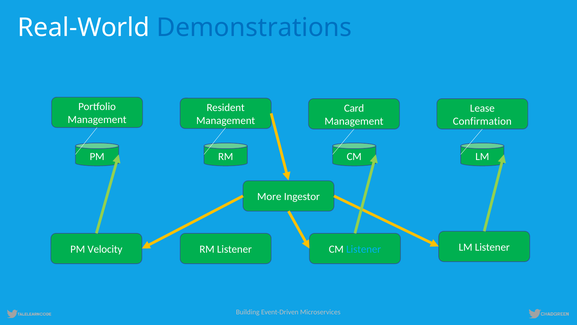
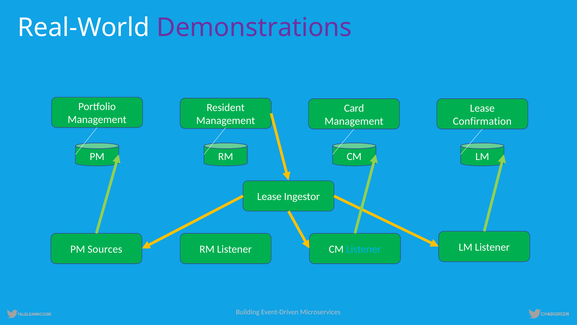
Demonstrations colour: blue -> purple
More at (269, 196): More -> Lease
Velocity: Velocity -> Sources
